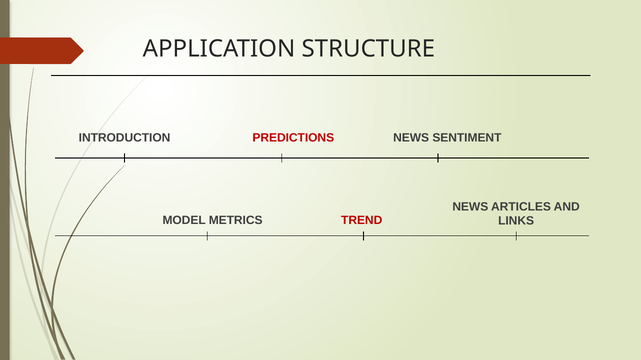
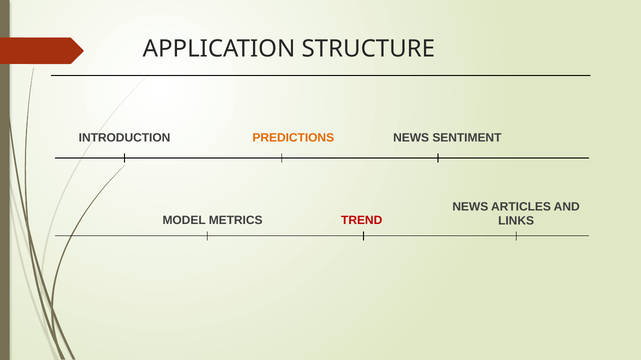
PREDICTIONS colour: red -> orange
